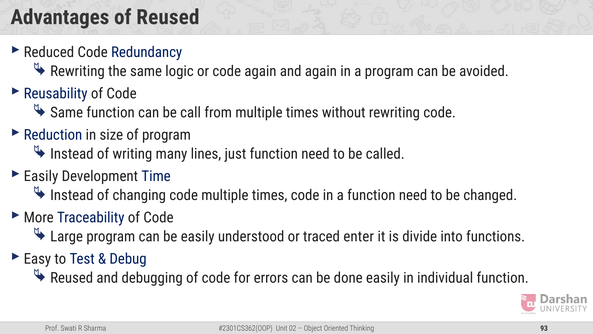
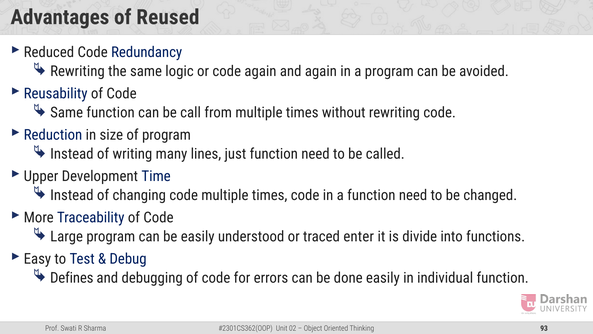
Easily at (41, 176): Easily -> Upper
Reused at (72, 278): Reused -> Defines
